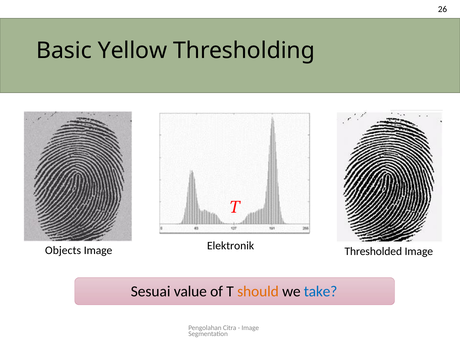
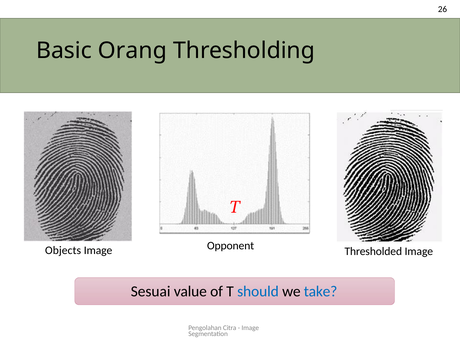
Yellow: Yellow -> Orang
Elektronik: Elektronik -> Opponent
should colour: orange -> blue
